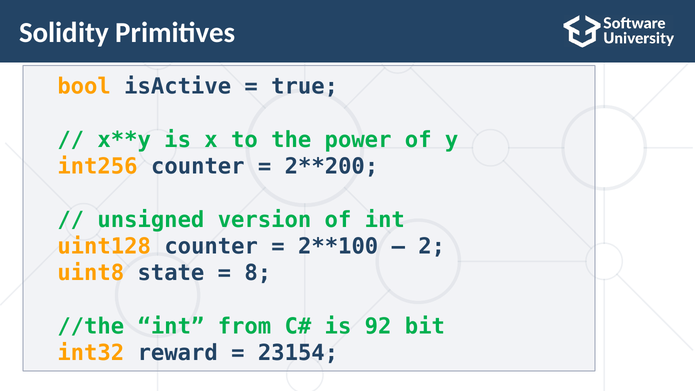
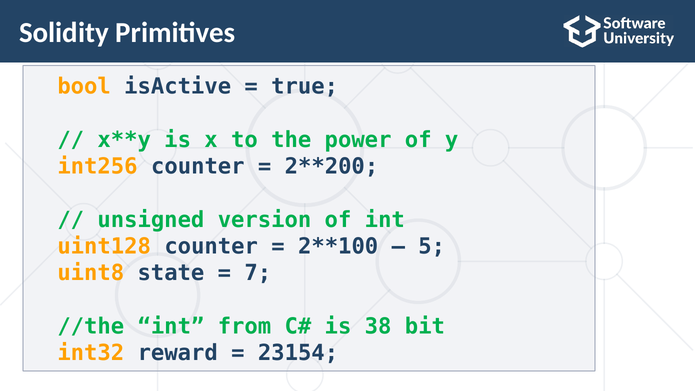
2: 2 -> 5
8: 8 -> 7
92: 92 -> 38
